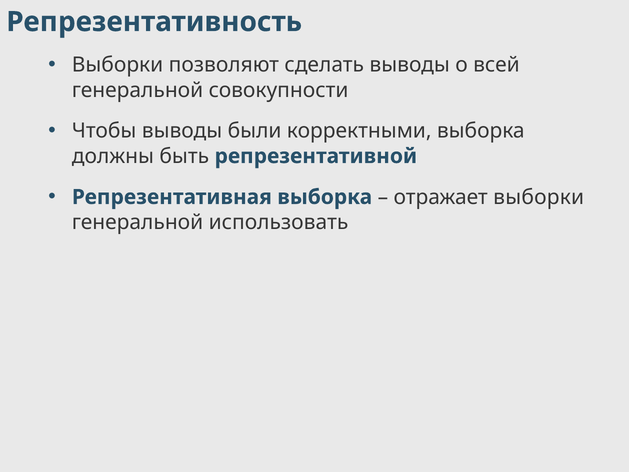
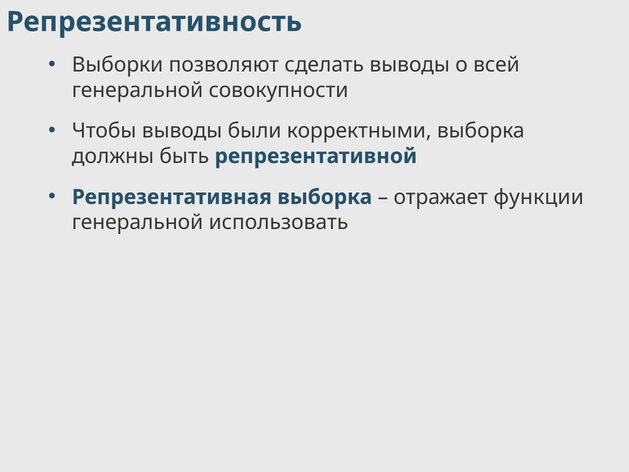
отражает выборки: выборки -> функции
